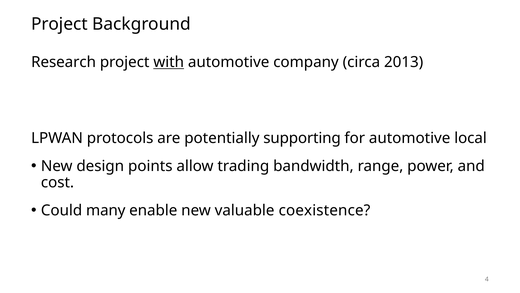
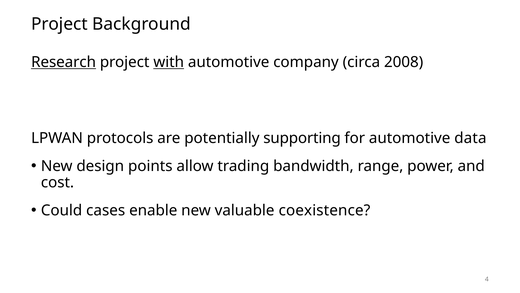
Research underline: none -> present
2013: 2013 -> 2008
local: local -> data
many: many -> cases
